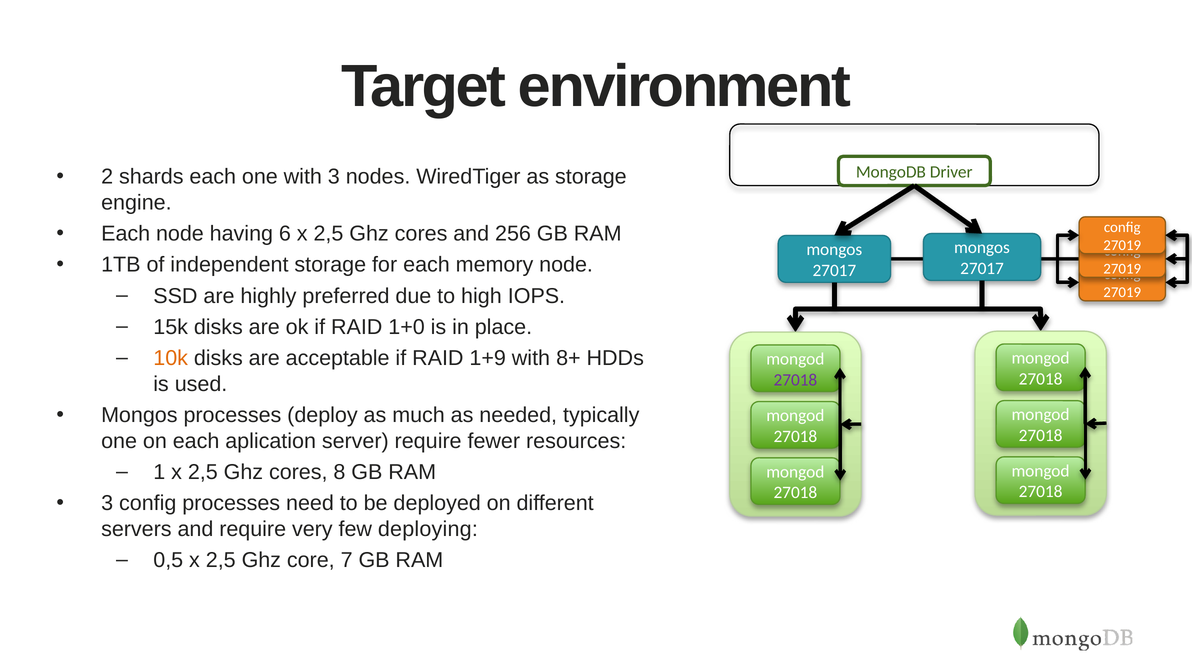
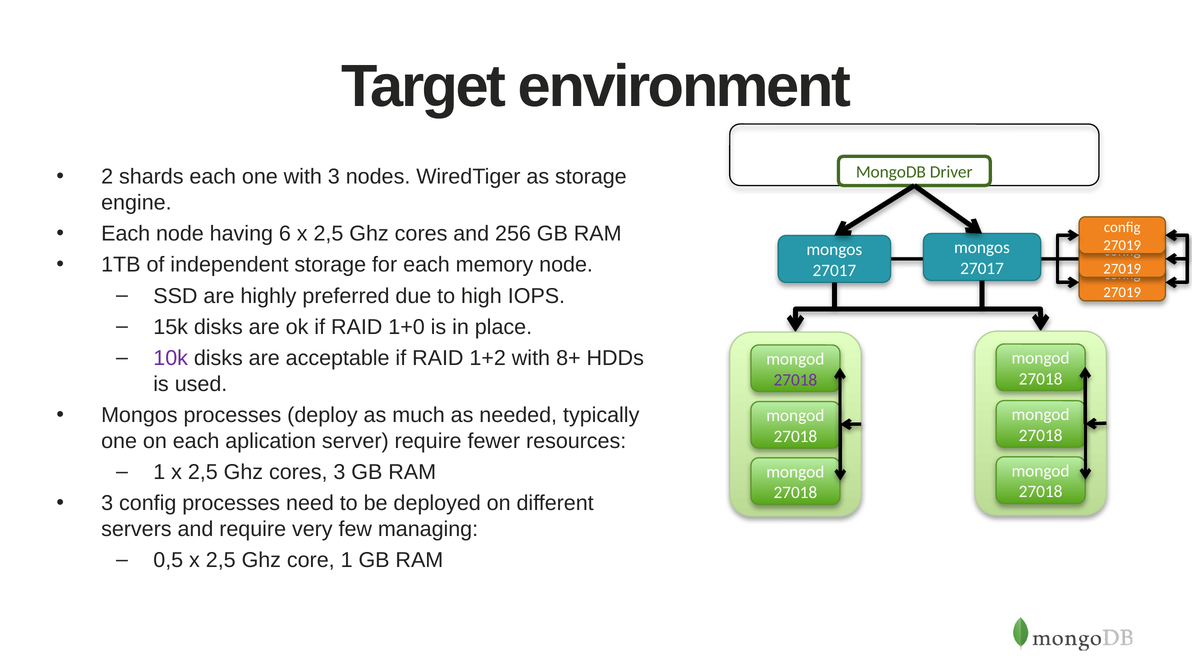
10k colour: orange -> purple
1+9: 1+9 -> 1+2
cores 8: 8 -> 3
deploying: deploying -> managing
core 7: 7 -> 1
